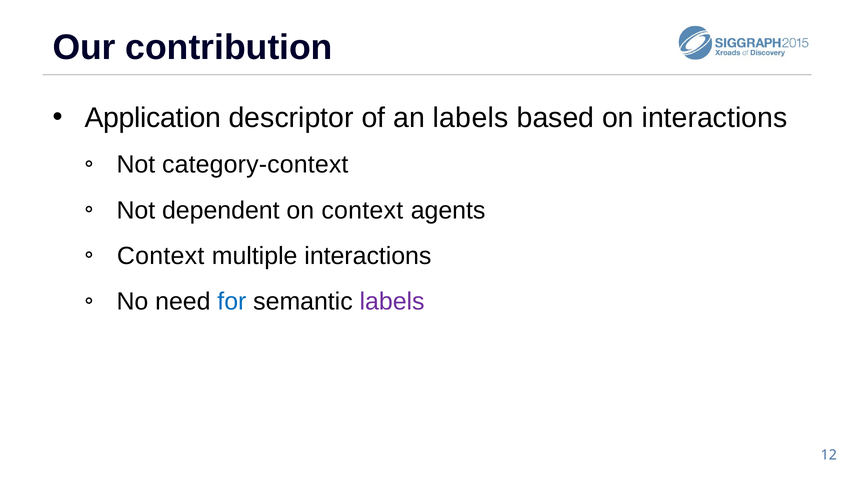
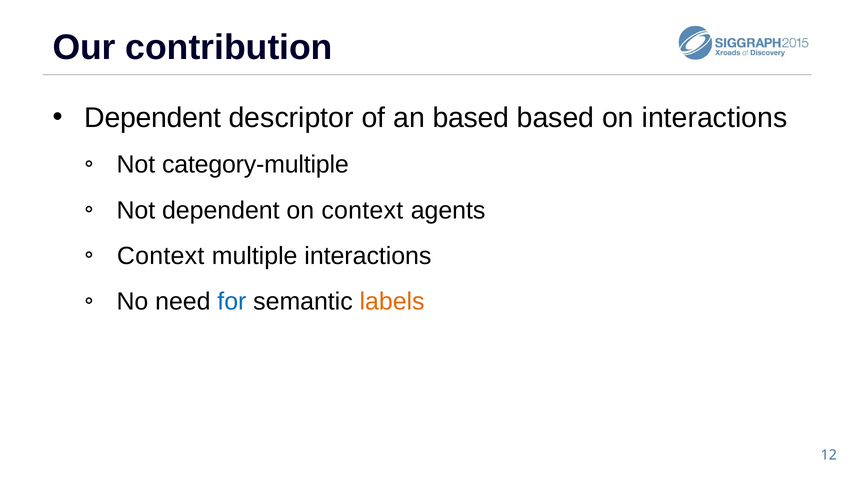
Application at (153, 118): Application -> Dependent
an labels: labels -> based
category-context: category-context -> category-multiple
labels at (392, 302) colour: purple -> orange
